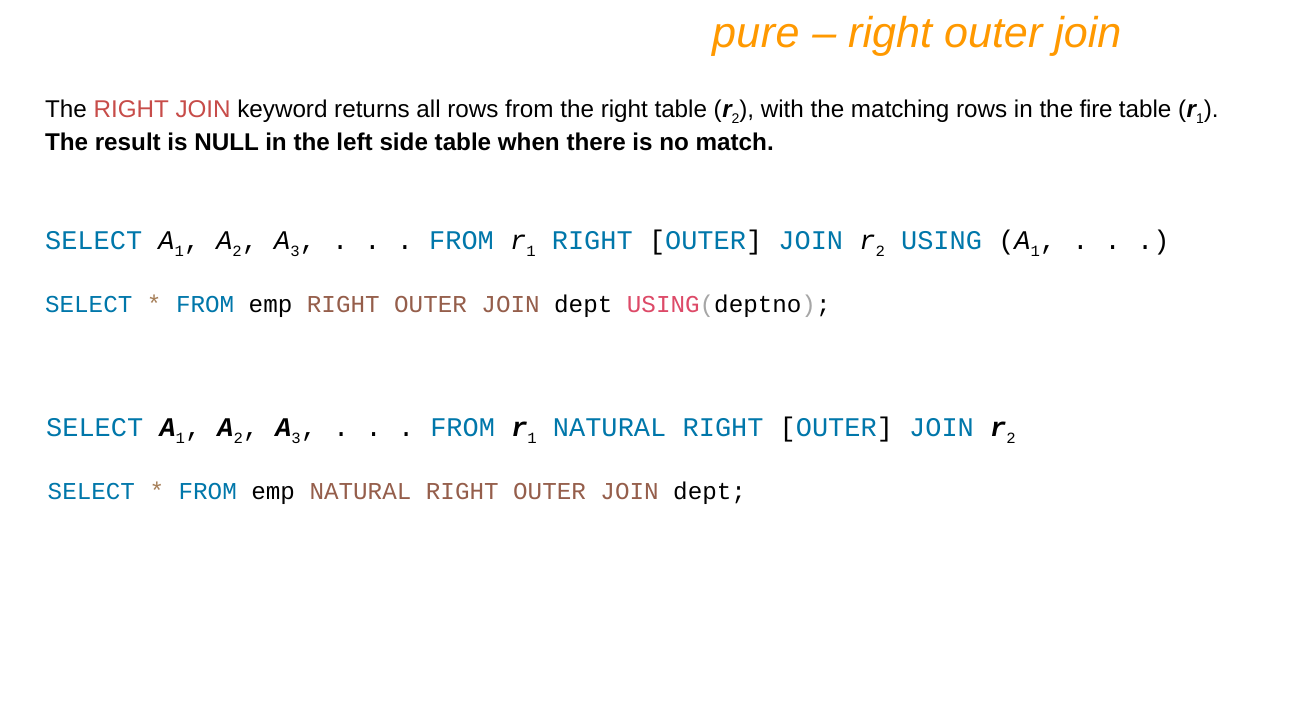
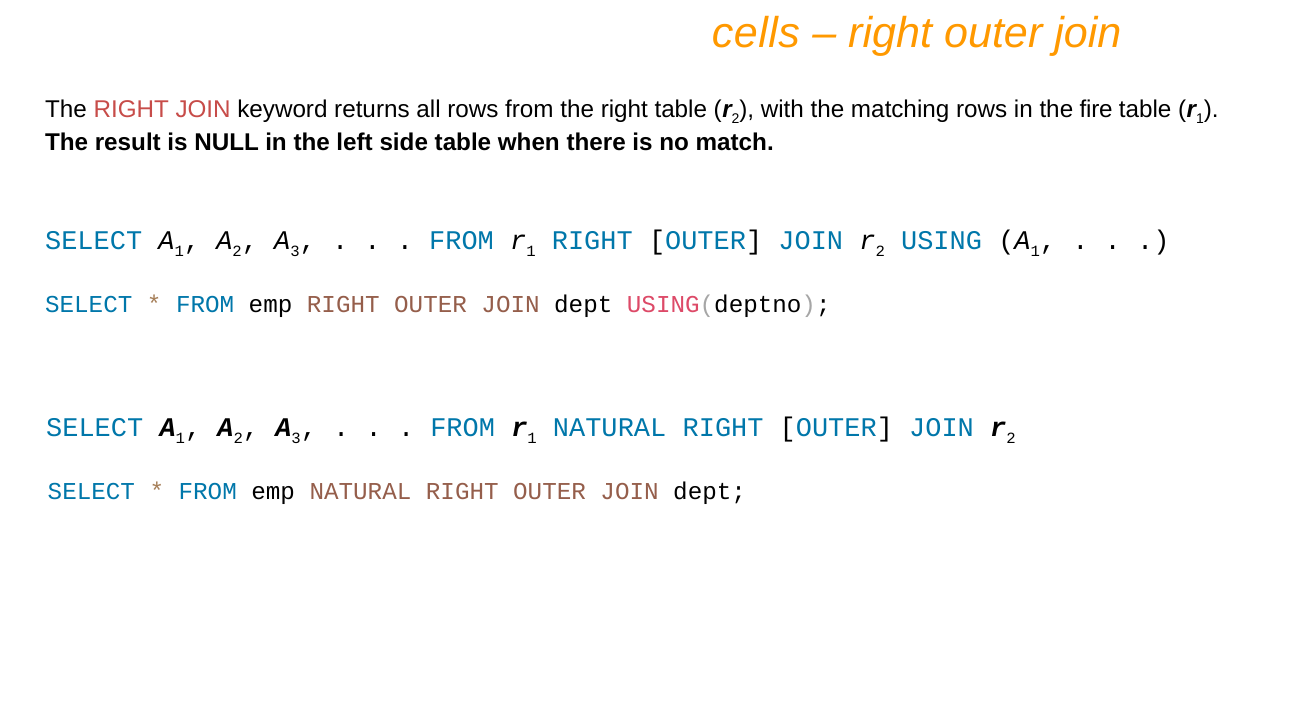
pure: pure -> cells
